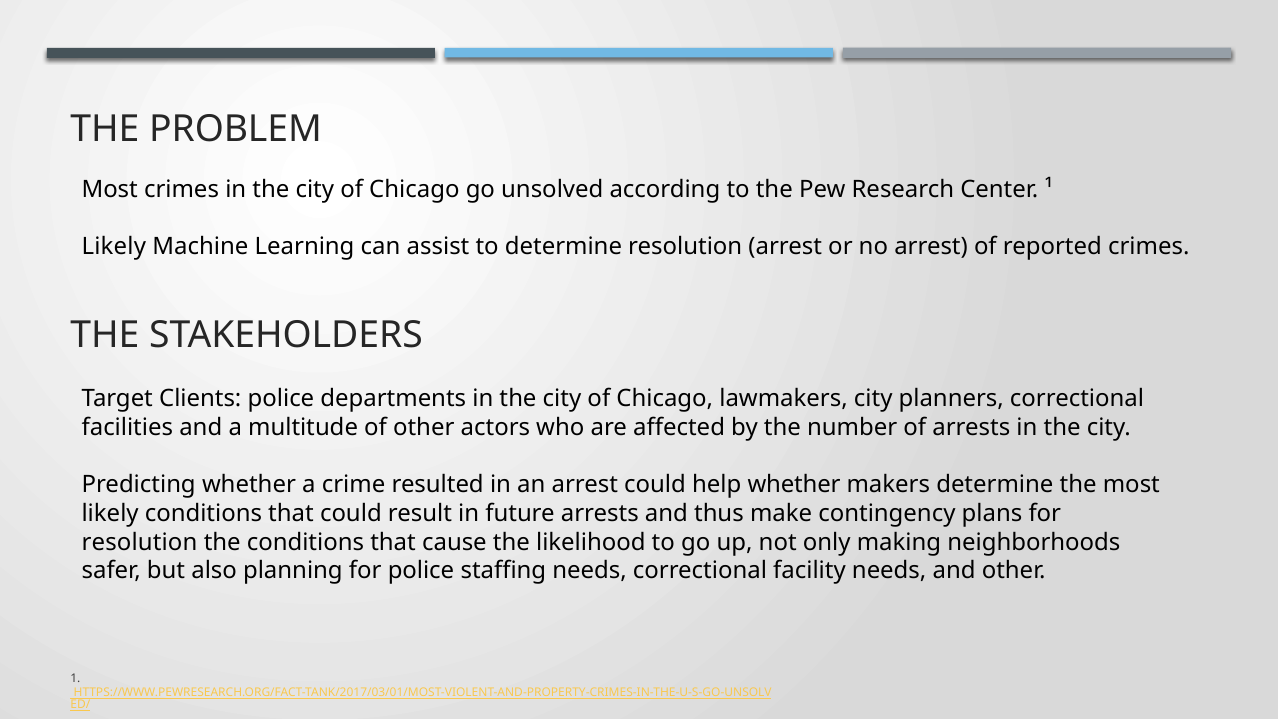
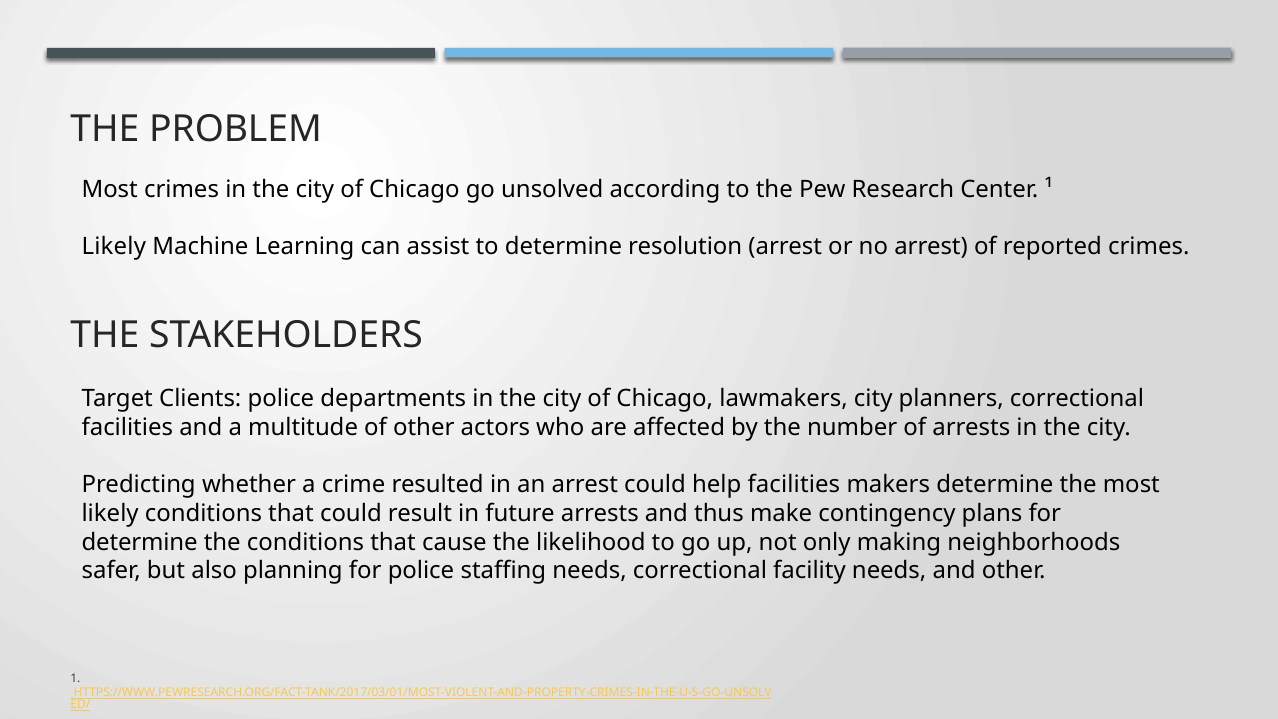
help whether: whether -> facilities
resolution at (140, 542): resolution -> determine
